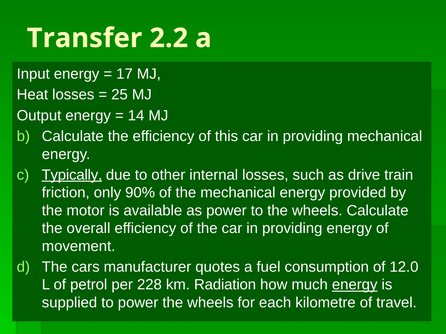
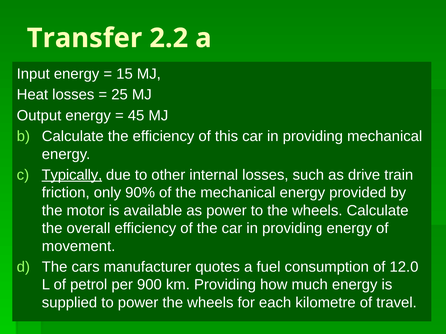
17: 17 -> 15
14: 14 -> 45
228: 228 -> 900
km Radiation: Radiation -> Providing
energy at (355, 285) underline: present -> none
